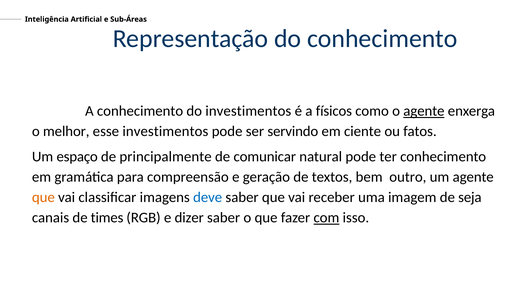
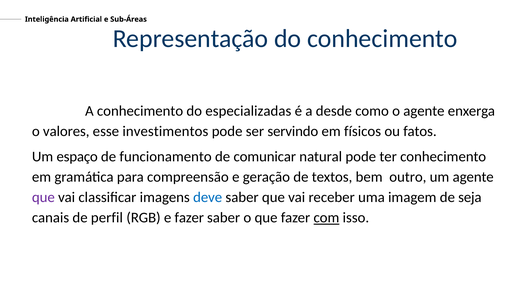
do investimentos: investimentos -> especializadas
físicos: físicos -> desde
agente at (424, 111) underline: present -> none
melhor: melhor -> valores
ciente: ciente -> físicos
principalmente: principalmente -> funcionamento
que at (43, 198) colour: orange -> purple
times: times -> perfil
e dizer: dizer -> fazer
